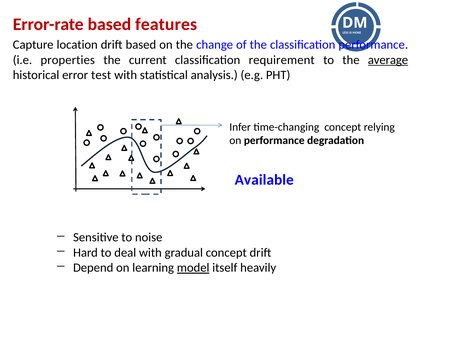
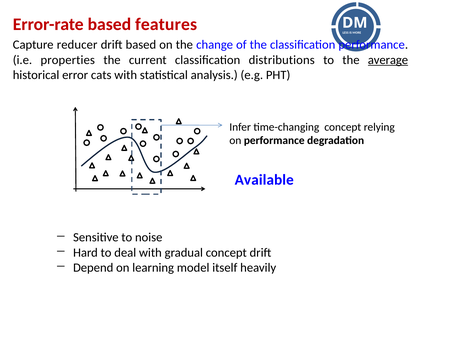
location: location -> reducer
requirement: requirement -> distributions
test: test -> cats
model underline: present -> none
